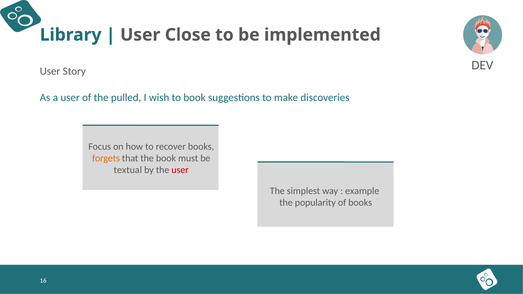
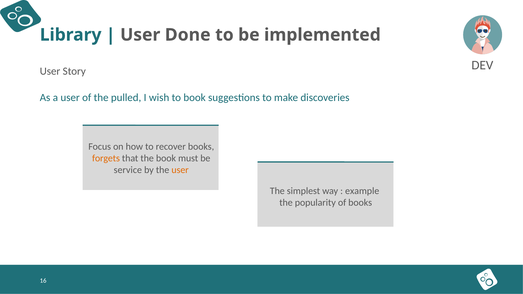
Close: Close -> Done
textual: textual -> service
user at (180, 170) colour: red -> orange
